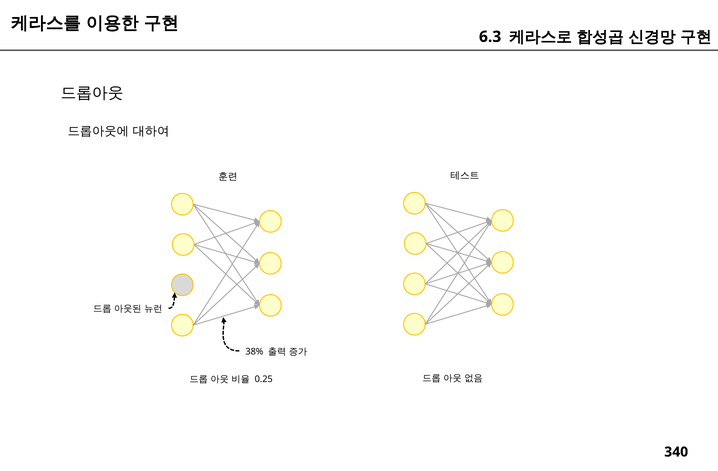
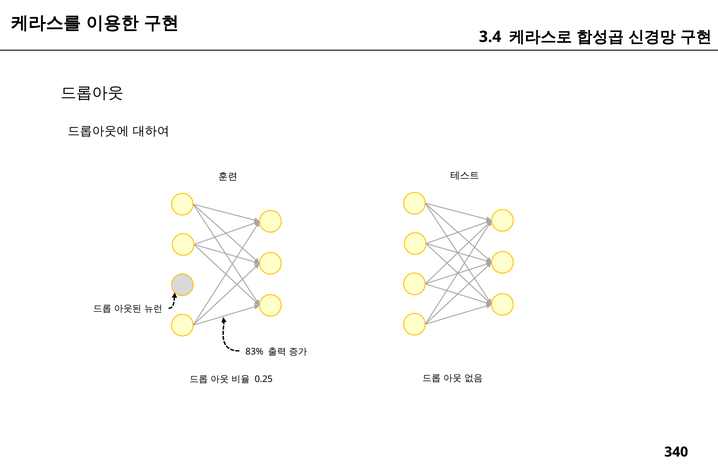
6.3: 6.3 -> 3.4
38%: 38% -> 83%
